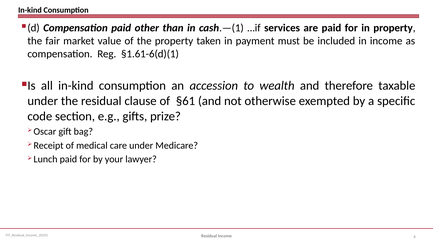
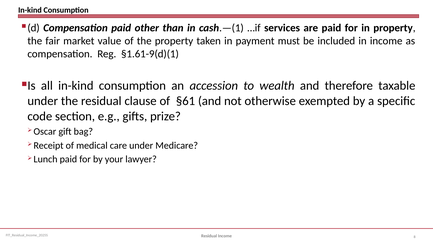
§1.61-6(d)(1: §1.61-6(d)(1 -> §1.61-9(d)(1
